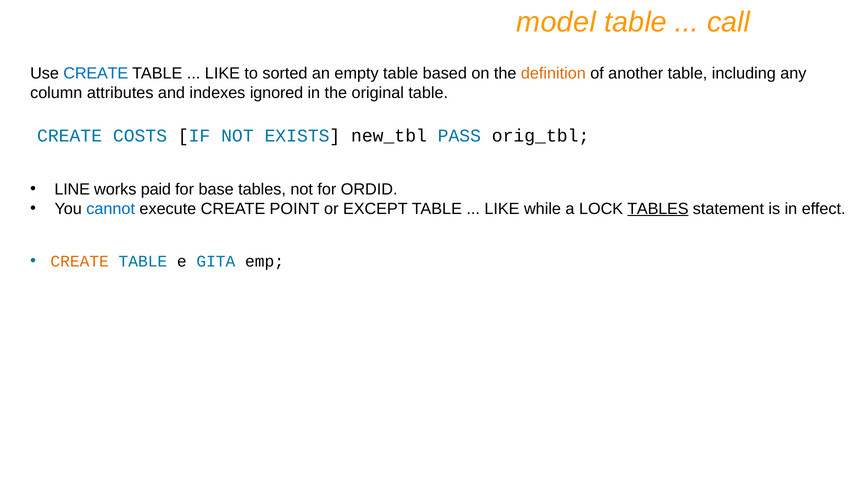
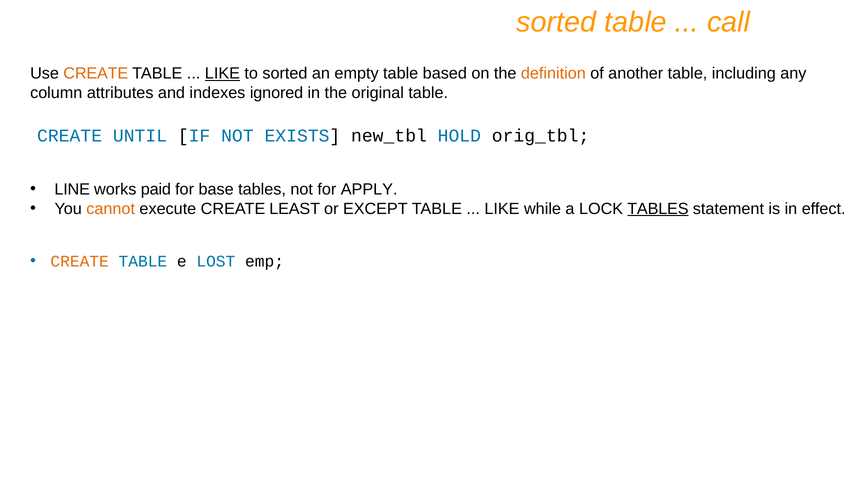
model at (556, 23): model -> sorted
CREATE at (96, 73) colour: blue -> orange
LIKE at (222, 73) underline: none -> present
COSTS: COSTS -> UNTIL
PASS: PASS -> HOLD
ORDID: ORDID -> APPLY
cannot colour: blue -> orange
POINT: POINT -> LEAST
GITA: GITA -> LOST
